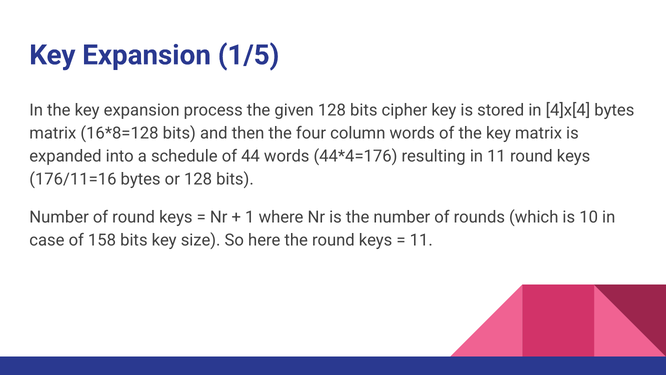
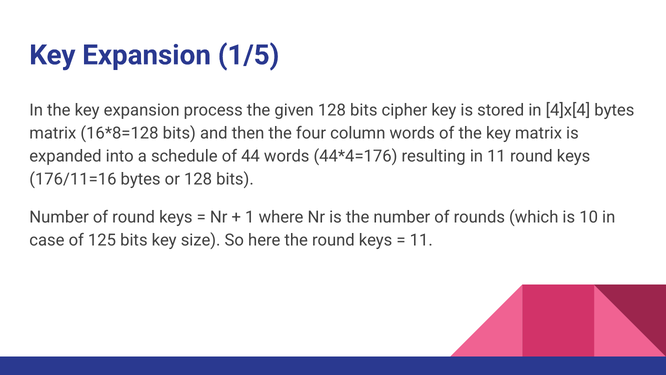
158: 158 -> 125
